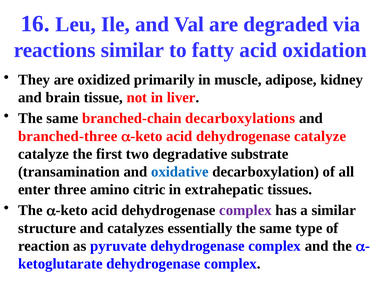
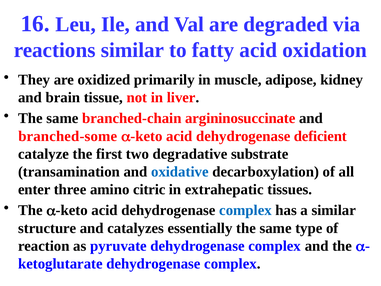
decarboxylations: decarboxylations -> argininosuccinate
branched-three: branched-three -> branched-some
dehydrogenase catalyze: catalyze -> deficient
complex at (245, 210) colour: purple -> blue
